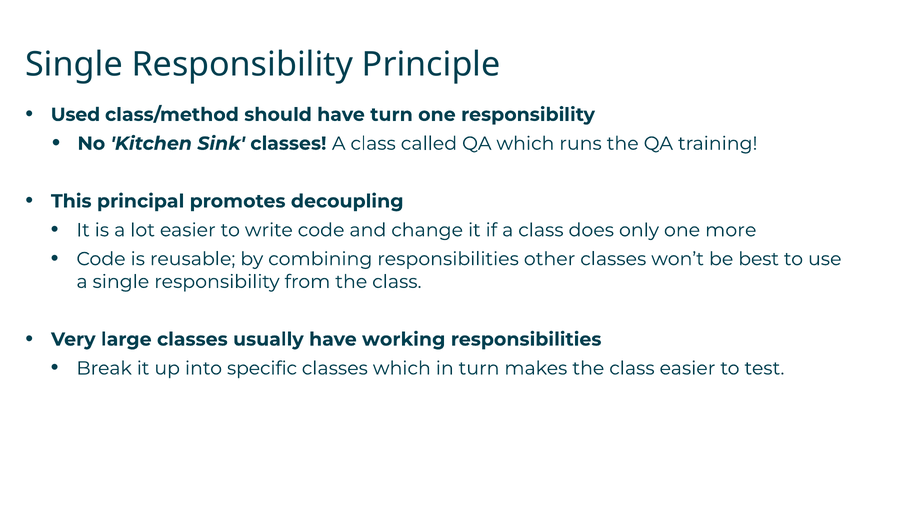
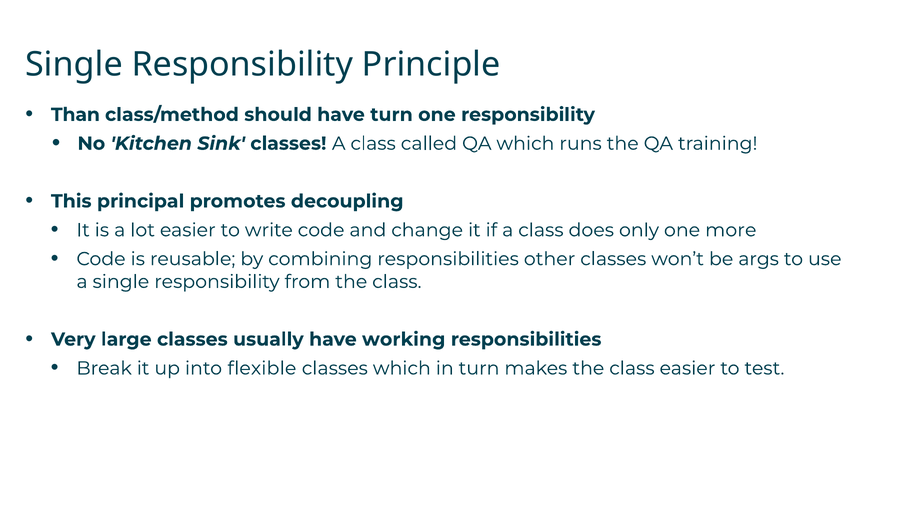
Used: Used -> Than
best: best -> args
specific: specific -> flexible
